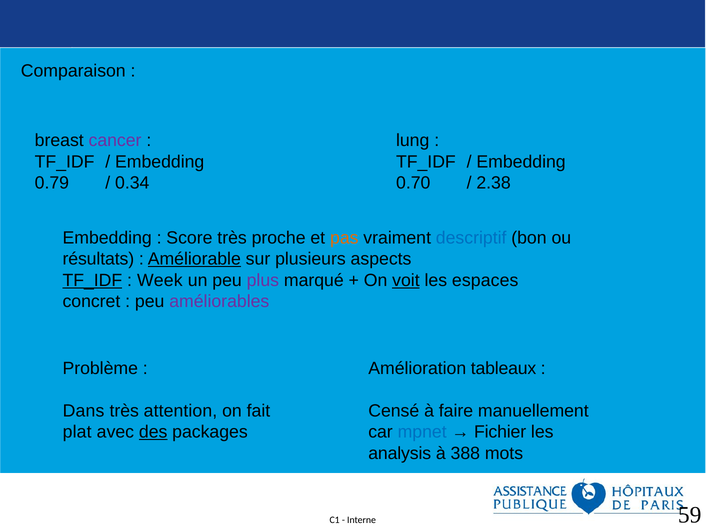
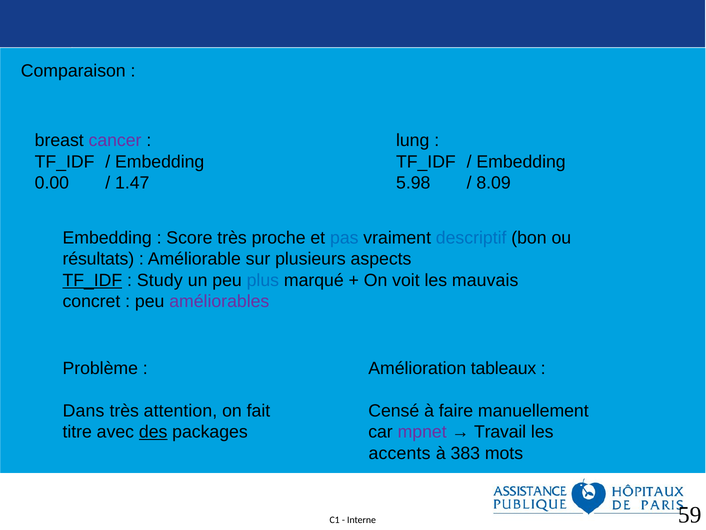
0.79: 0.79 -> 0.00
0.34: 0.34 -> 1.47
0.70: 0.70 -> 5.98
2.38: 2.38 -> 8.09
pas colour: orange -> blue
Améliorable underline: present -> none
Week: Week -> Study
plus colour: purple -> blue
voit underline: present -> none
espaces: espaces -> mauvais
plat: plat -> titre
mpnet colour: blue -> purple
Fichier: Fichier -> Travail
analysis: analysis -> accents
388: 388 -> 383
